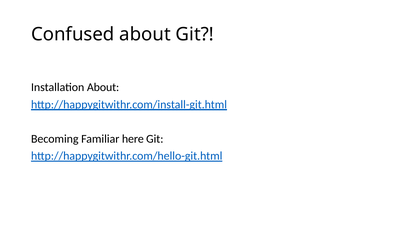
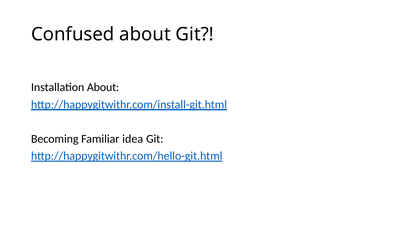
here: here -> idea
